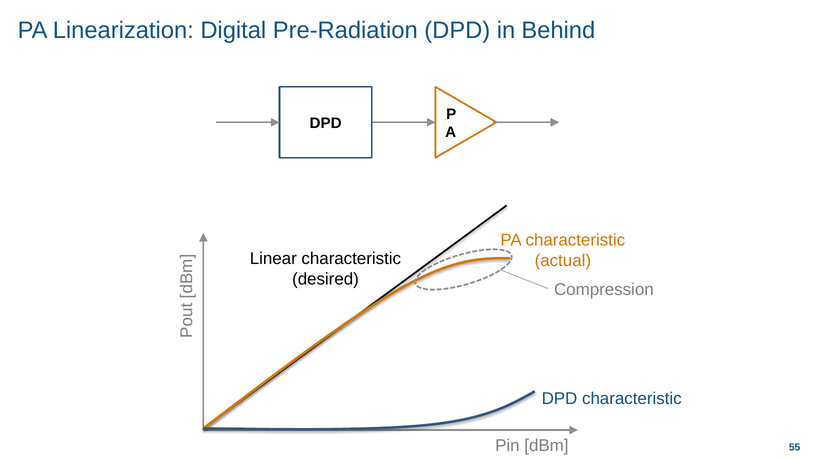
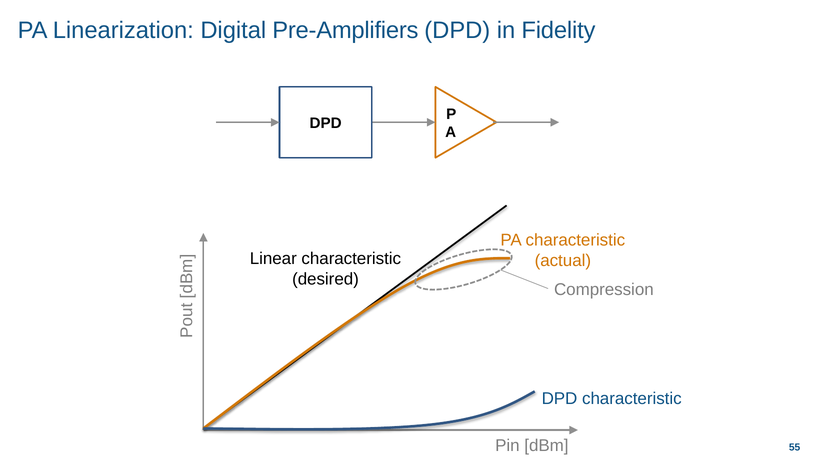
Pre-Radiation: Pre-Radiation -> Pre-Amplifiers
Behind: Behind -> Fidelity
